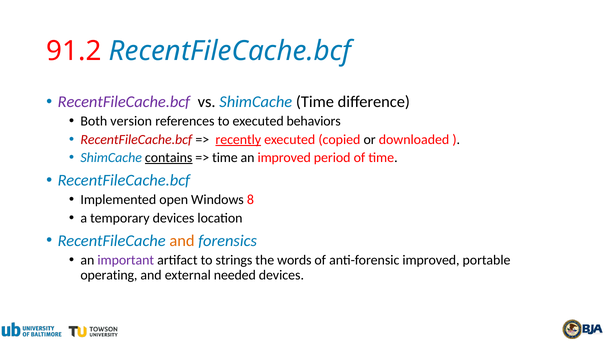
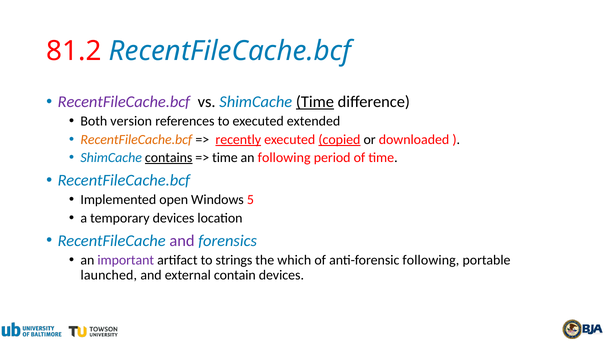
91.2: 91.2 -> 81.2
Time at (315, 102) underline: none -> present
behaviors: behaviors -> extended
RecentFileCache.bcf at (136, 140) colour: red -> orange
copied underline: none -> present
an improved: improved -> following
8: 8 -> 5
and at (182, 241) colour: orange -> purple
words: words -> which
anti-forensic improved: improved -> following
operating: operating -> launched
needed: needed -> contain
